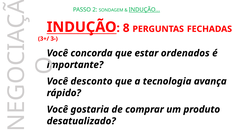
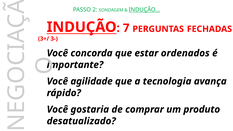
8: 8 -> 7
desconto: desconto -> agilidade
